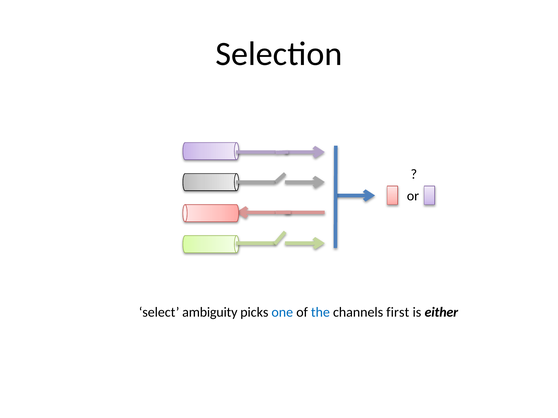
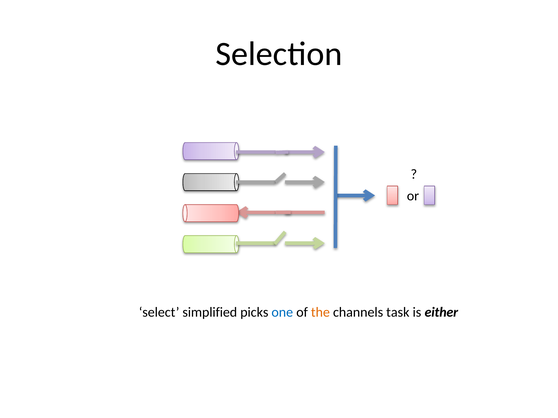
ambiguity: ambiguity -> simplified
the colour: blue -> orange
first: first -> task
